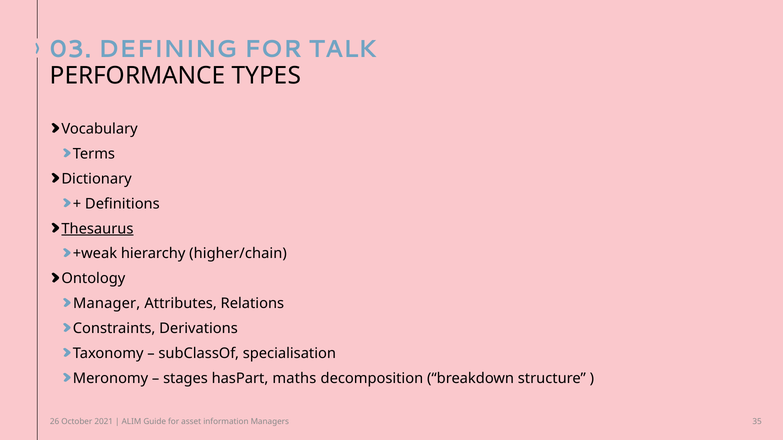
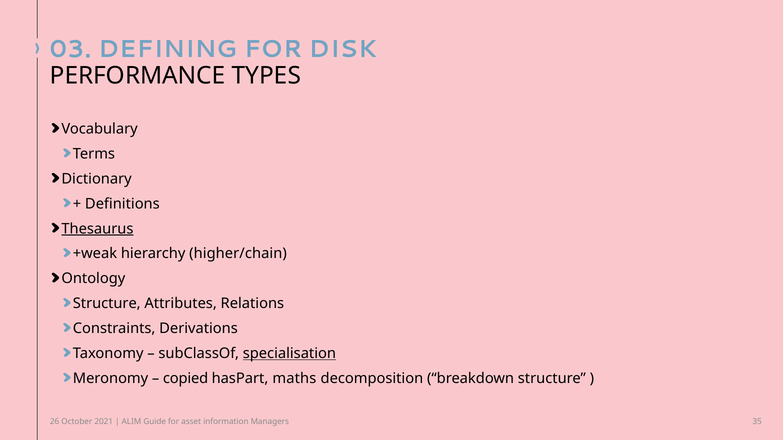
TALK: TALK -> DISK
Manager at (107, 304): Manager -> Structure
specialisation underline: none -> present
stages: stages -> copied
